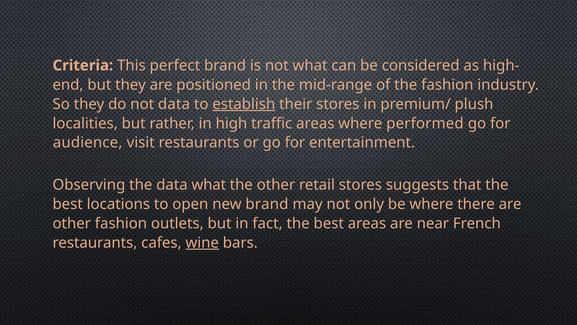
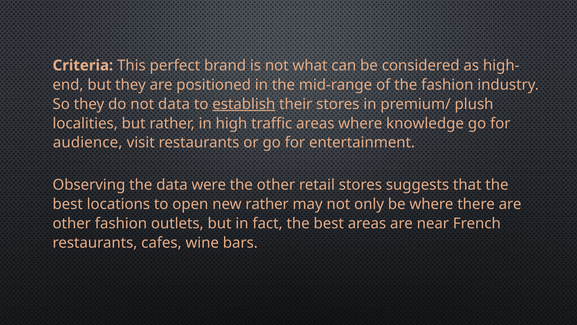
performed: performed -> knowledge
data what: what -> were
new brand: brand -> rather
wine underline: present -> none
